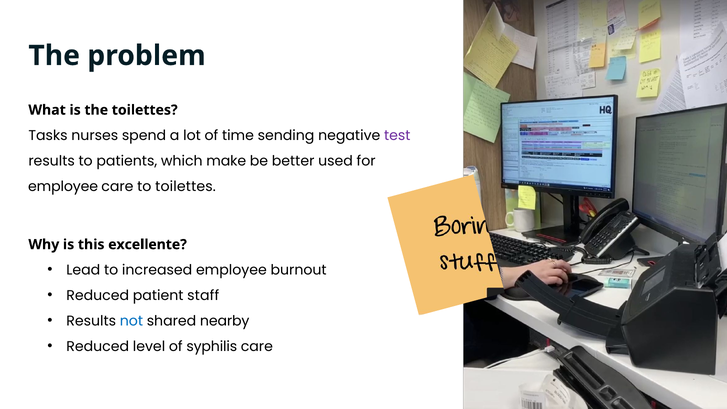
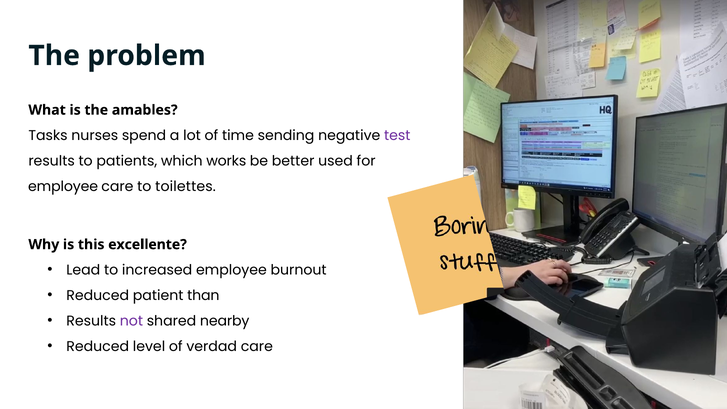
the toilettes: toilettes -> amables
make: make -> works
staff: staff -> than
not colour: blue -> purple
syphilis: syphilis -> verdad
